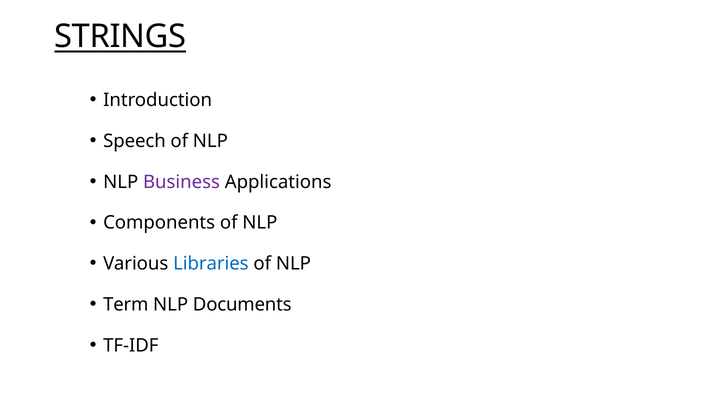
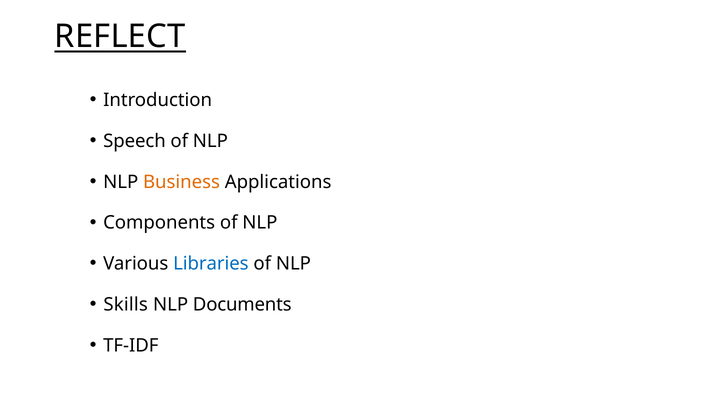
STRINGS: STRINGS -> REFLECT
Business colour: purple -> orange
Term: Term -> Skills
